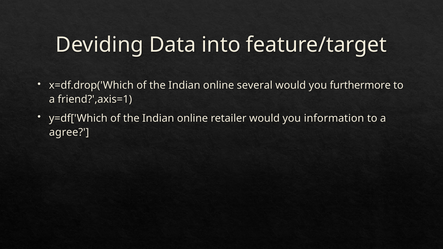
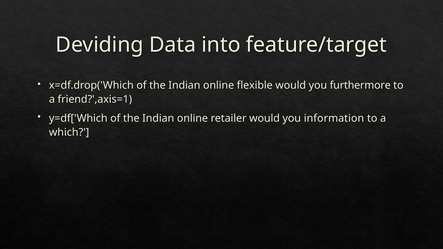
several: several -> flexible
agree: agree -> which
